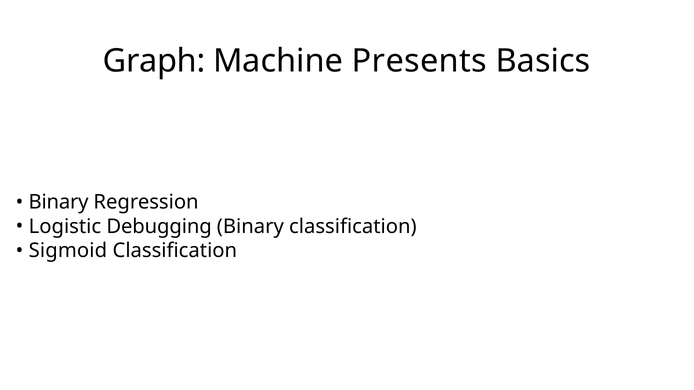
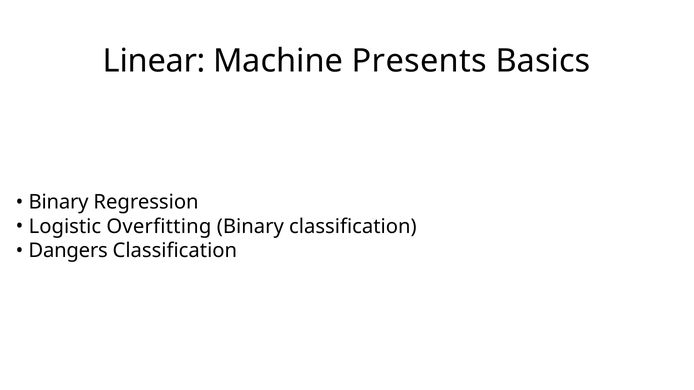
Graph: Graph -> Linear
Debugging: Debugging -> Overfitting
Sigmoid: Sigmoid -> Dangers
